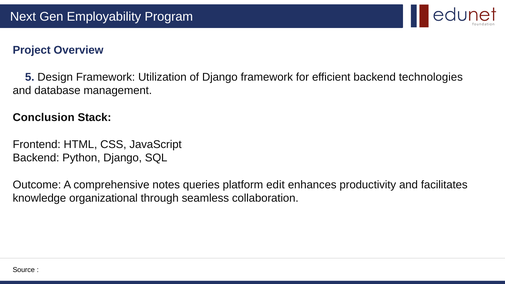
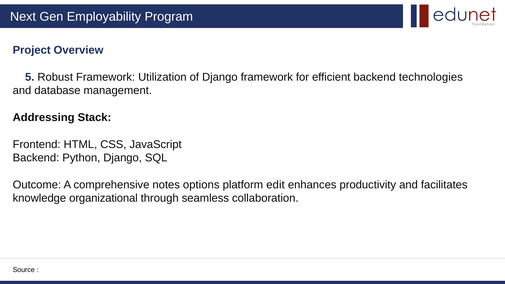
Design: Design -> Robust
Conclusion: Conclusion -> Addressing
queries: queries -> options
